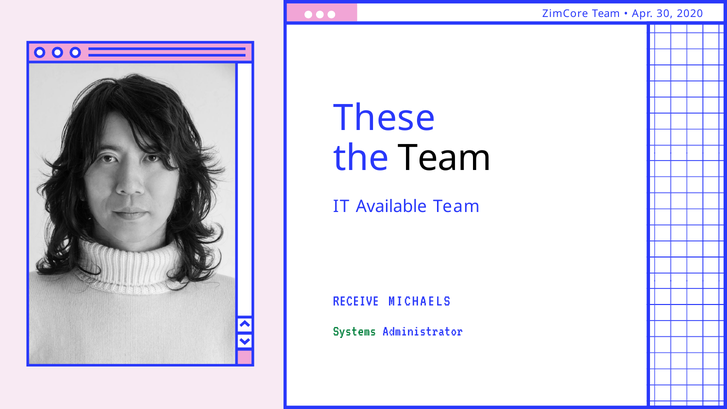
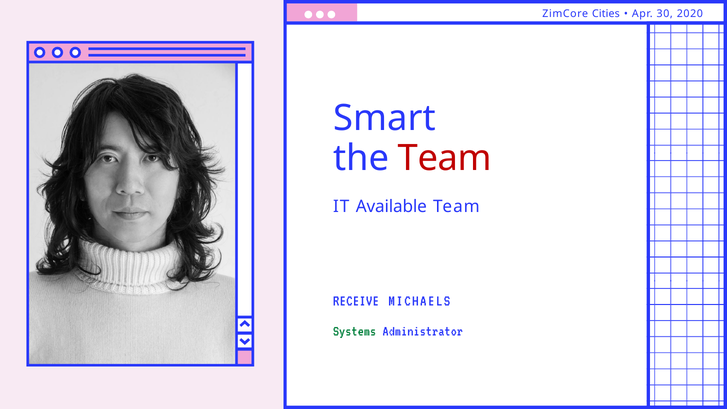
ZimCore Team: Team -> Cities
These: These -> Smart
Team at (445, 158) colour: black -> red
